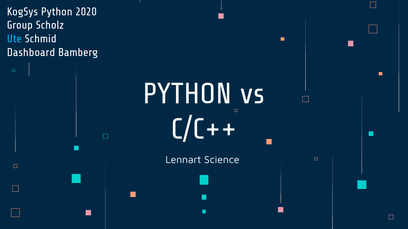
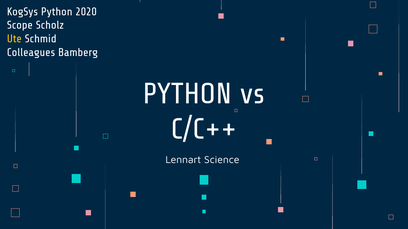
Group: Group -> Scope
Ute colour: light blue -> yellow
Dashboard: Dashboard -> Colleagues
